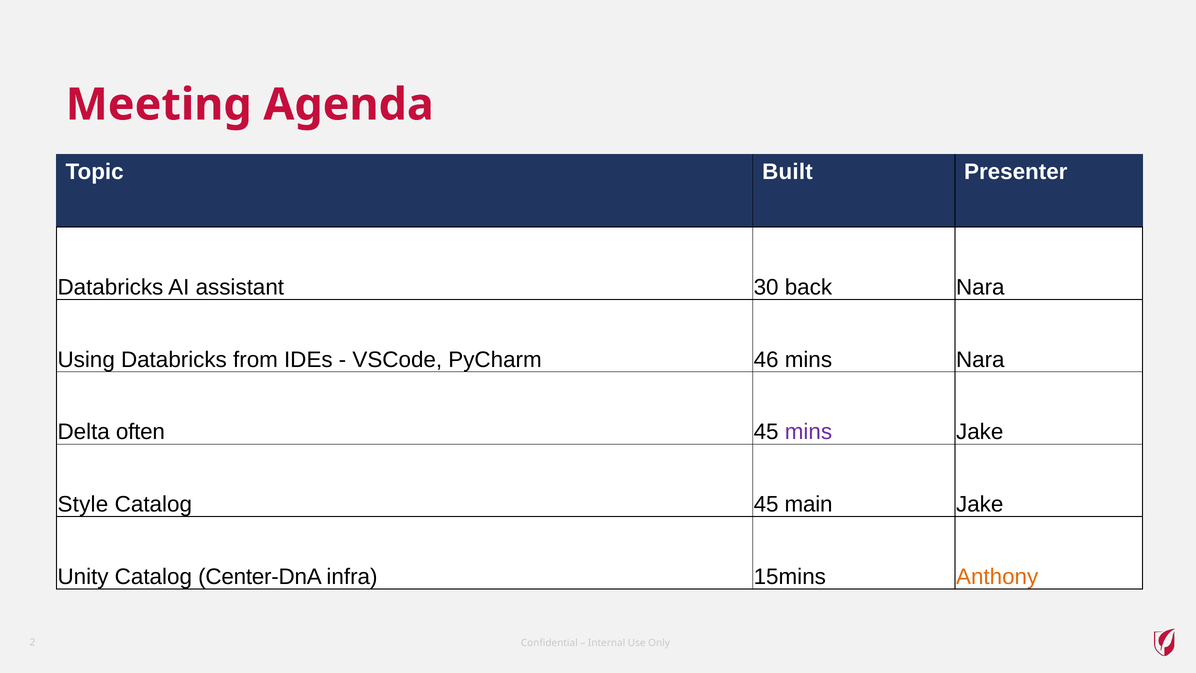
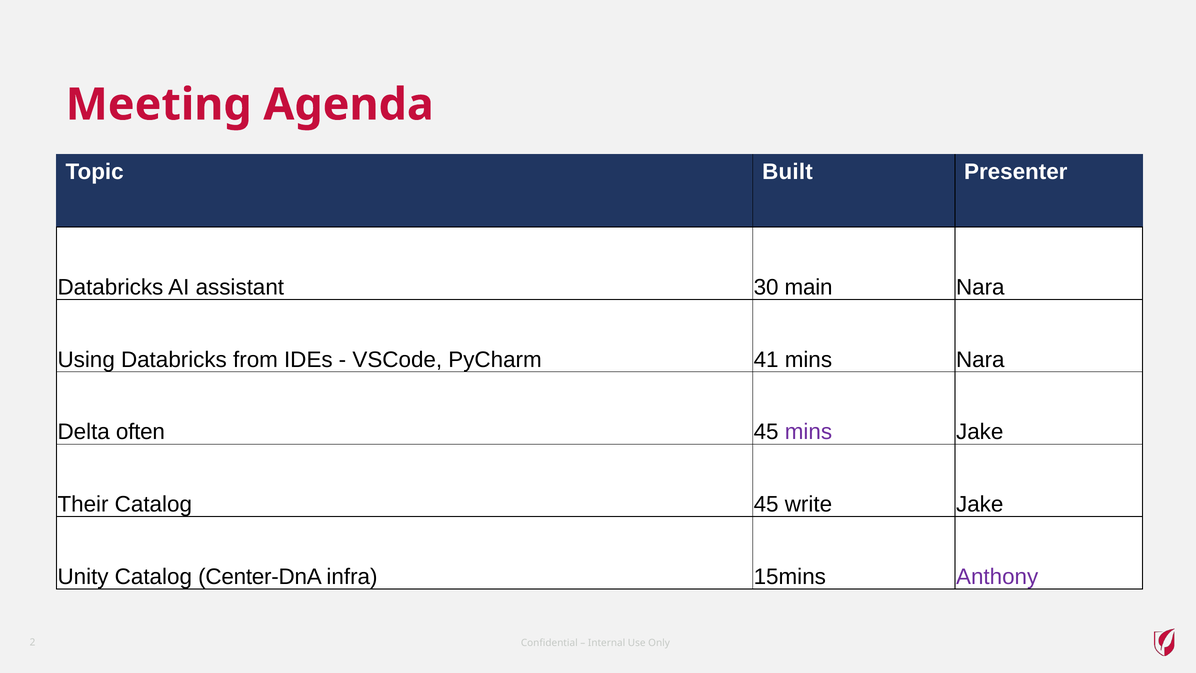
back: back -> main
46: 46 -> 41
Style: Style -> Their
main: main -> write
Anthony colour: orange -> purple
